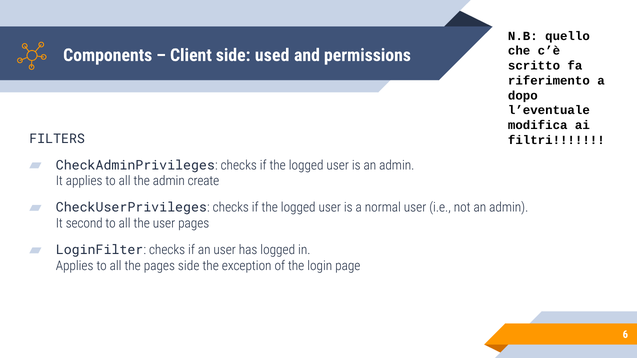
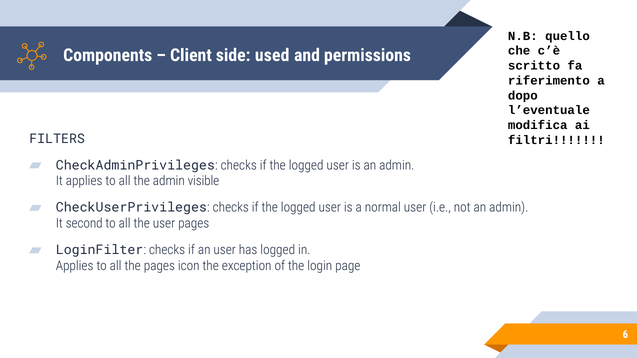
create: create -> visible
pages side: side -> icon
